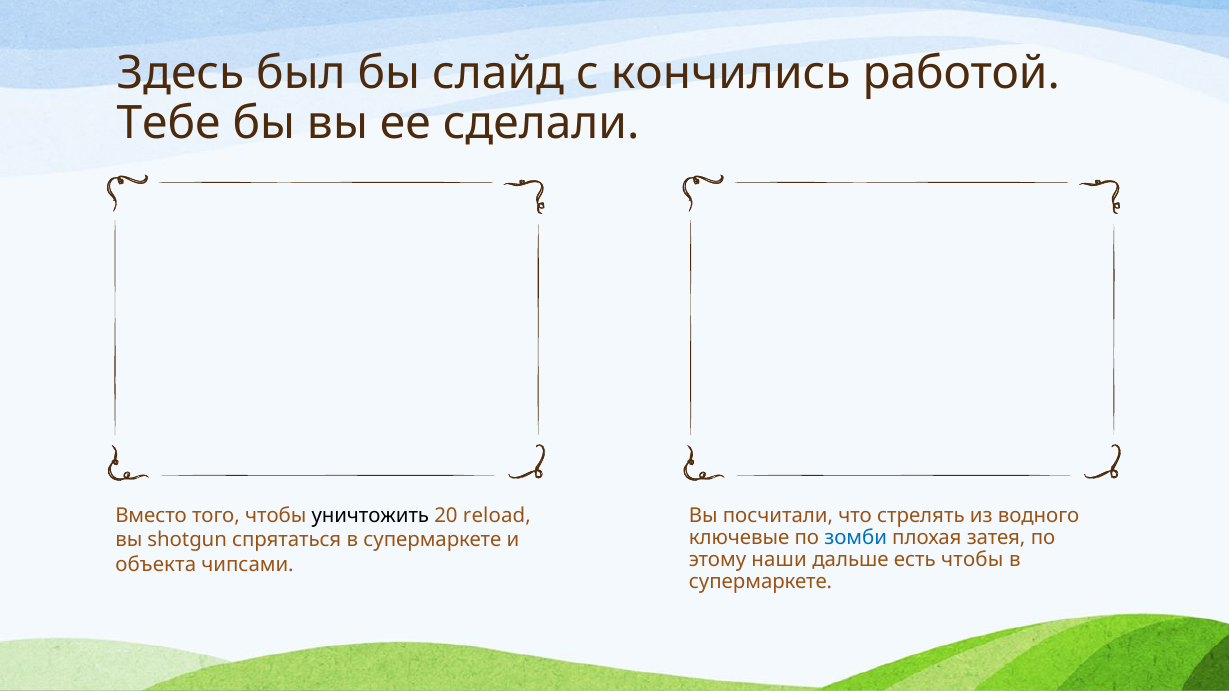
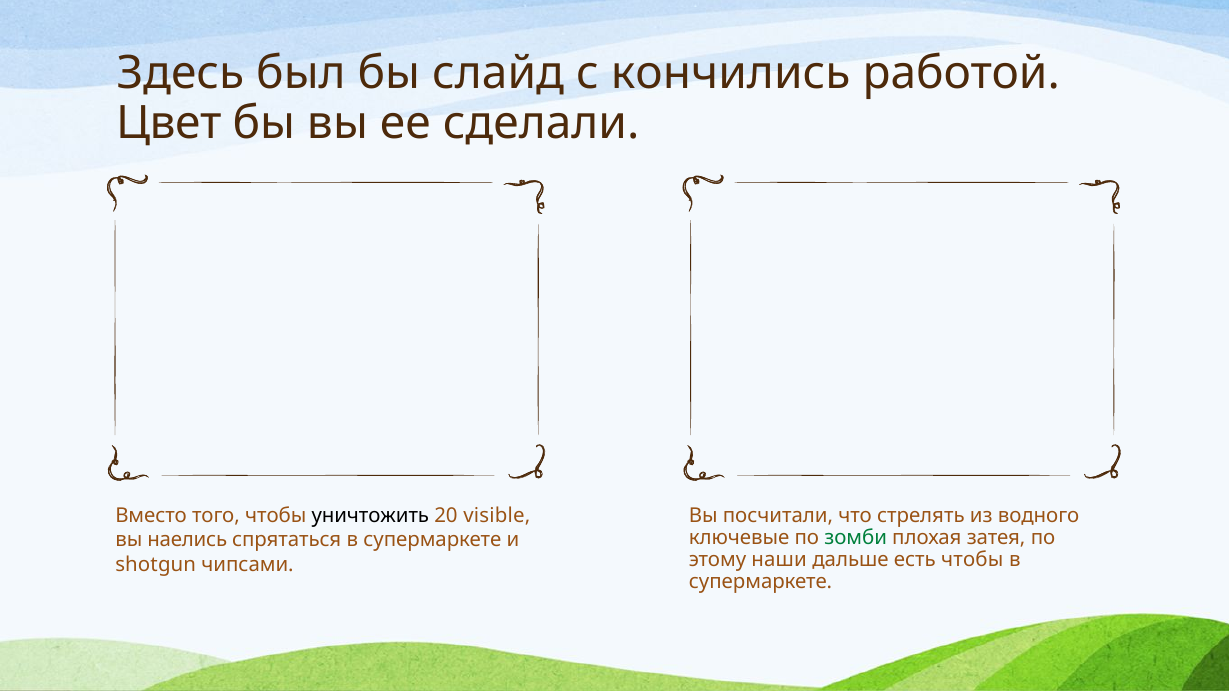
Тебе: Тебе -> Цвет
reload: reload -> visible
зомби colour: blue -> green
shotgun: shotgun -> наелись
объекта: объекта -> shotgun
